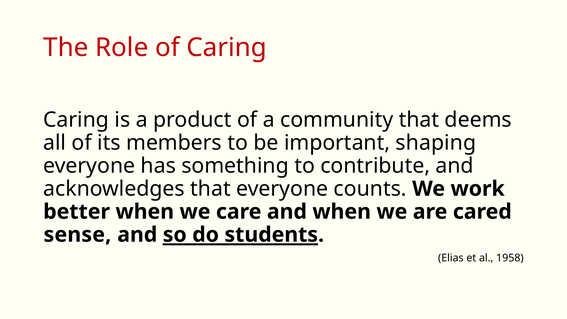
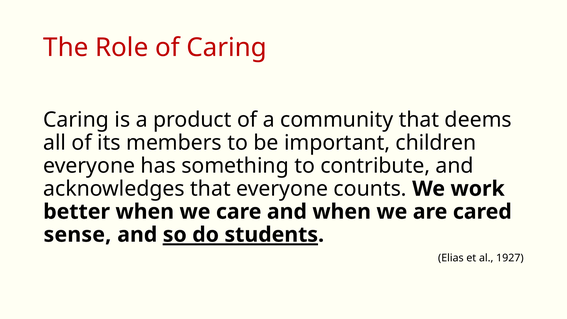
shaping: shaping -> children
1958: 1958 -> 1927
